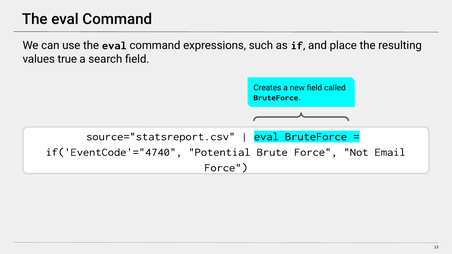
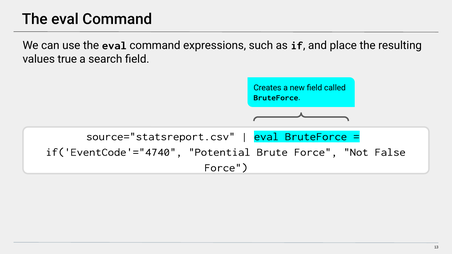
Email: Email -> False
